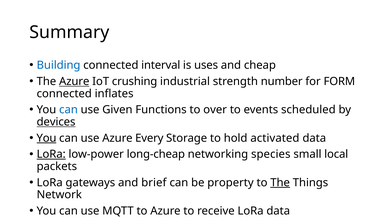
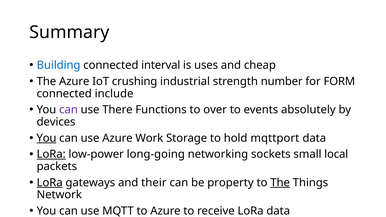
Azure at (74, 81) underline: present -> none
inflates: inflates -> include
can at (68, 110) colour: blue -> purple
Given: Given -> There
scheduled: scheduled -> absolutely
devices underline: present -> none
Every: Every -> Work
activated: activated -> mqttport
long-cheap: long-cheap -> long-going
species: species -> sockets
LoRa at (50, 183) underline: none -> present
brief: brief -> their
